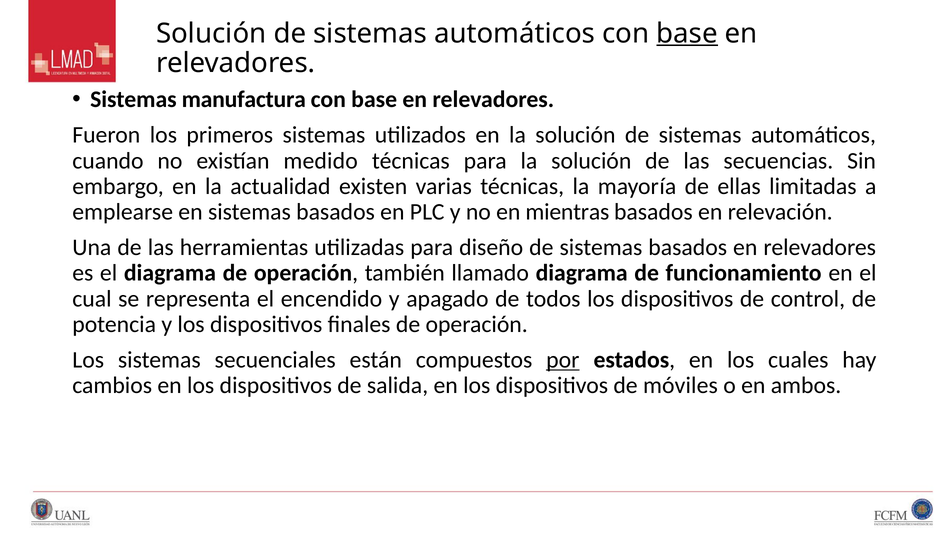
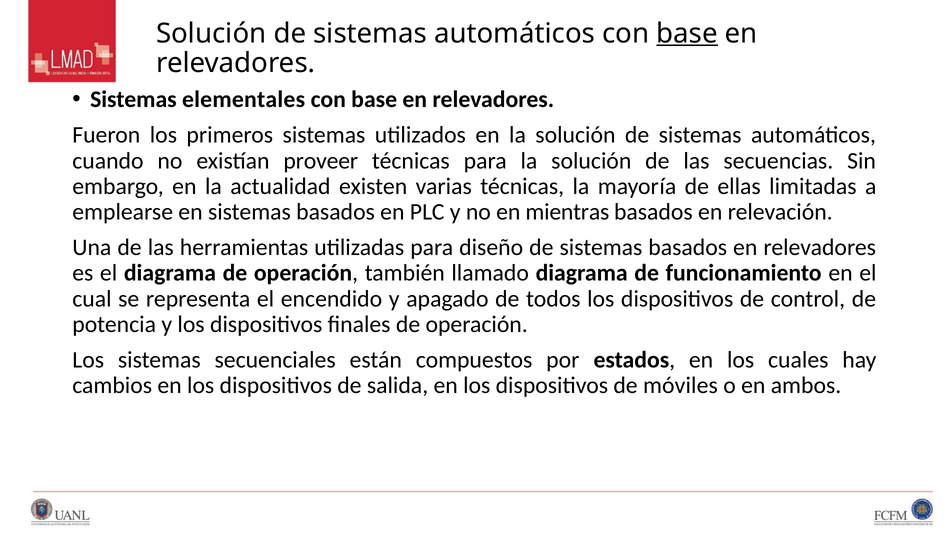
manufactura: manufactura -> elementales
medido: medido -> proveer
por underline: present -> none
